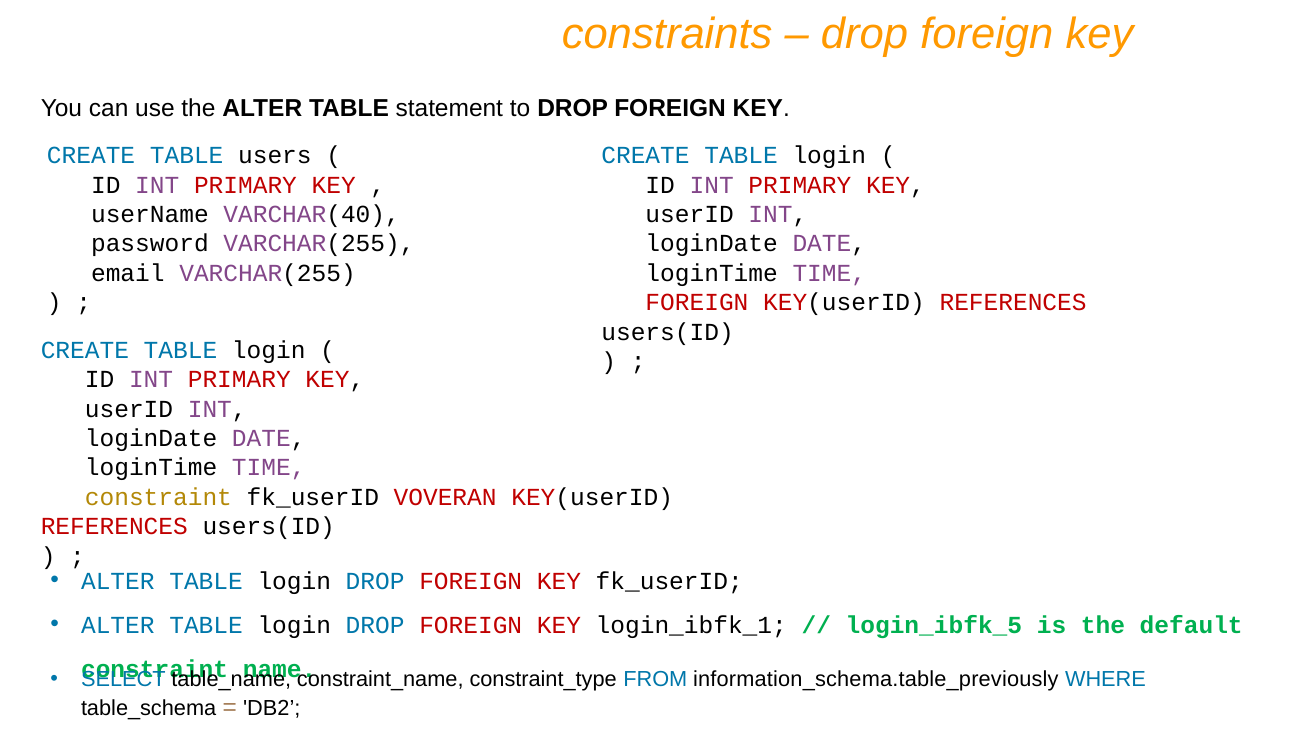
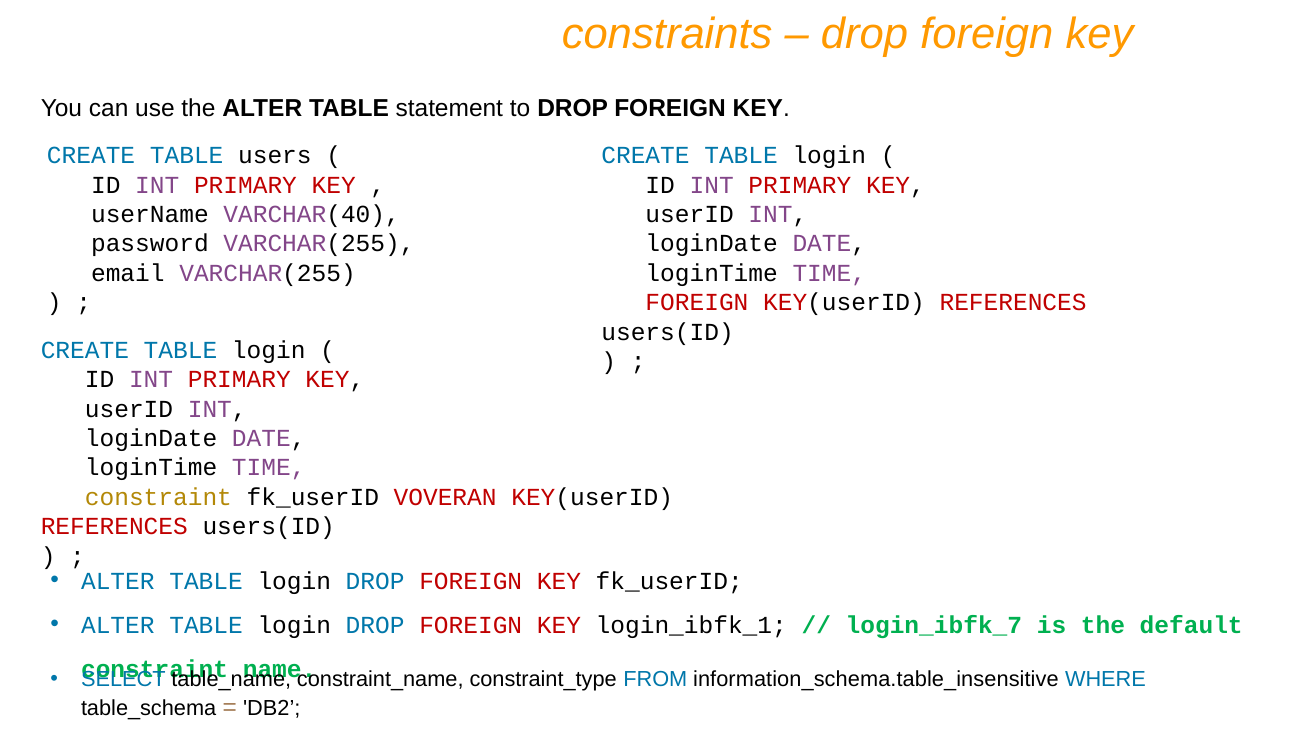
login_ibfk_5: login_ibfk_5 -> login_ibfk_7
information_schema.table_previously: information_schema.table_previously -> information_schema.table_insensitive
